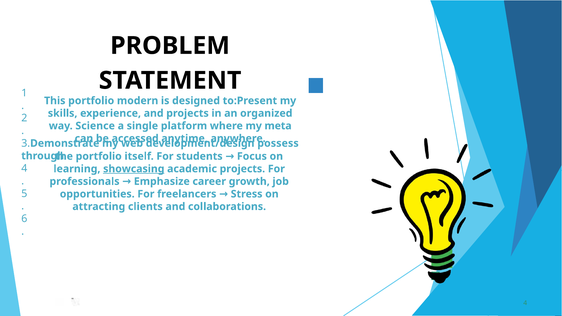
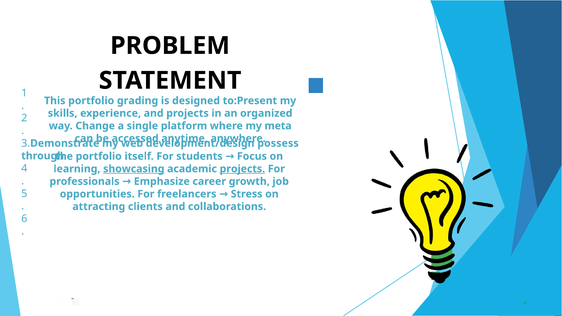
modern: modern -> grading
Science: Science -> Change
projects at (242, 169) underline: none -> present
